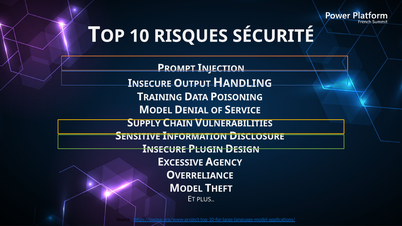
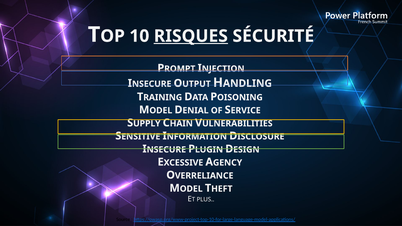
RISQUES underline: none -> present
